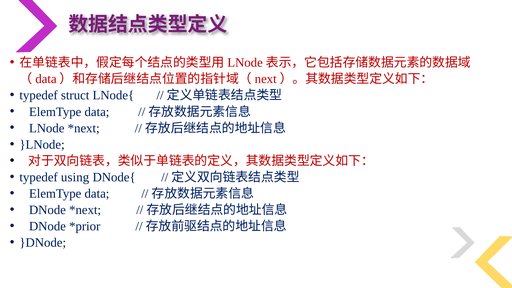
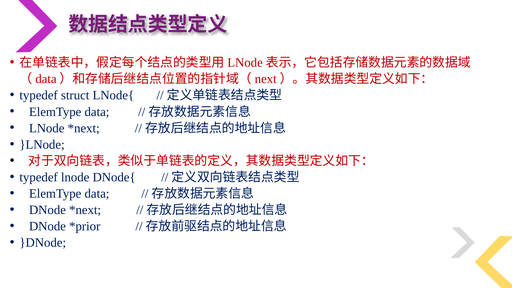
typedef using: using -> lnode
